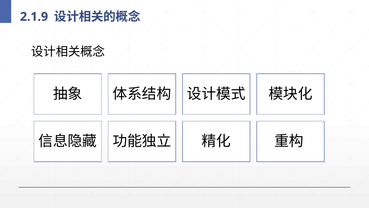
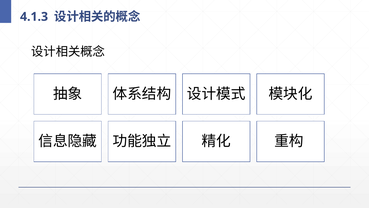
2.1.9: 2.1.9 -> 4.1.3
